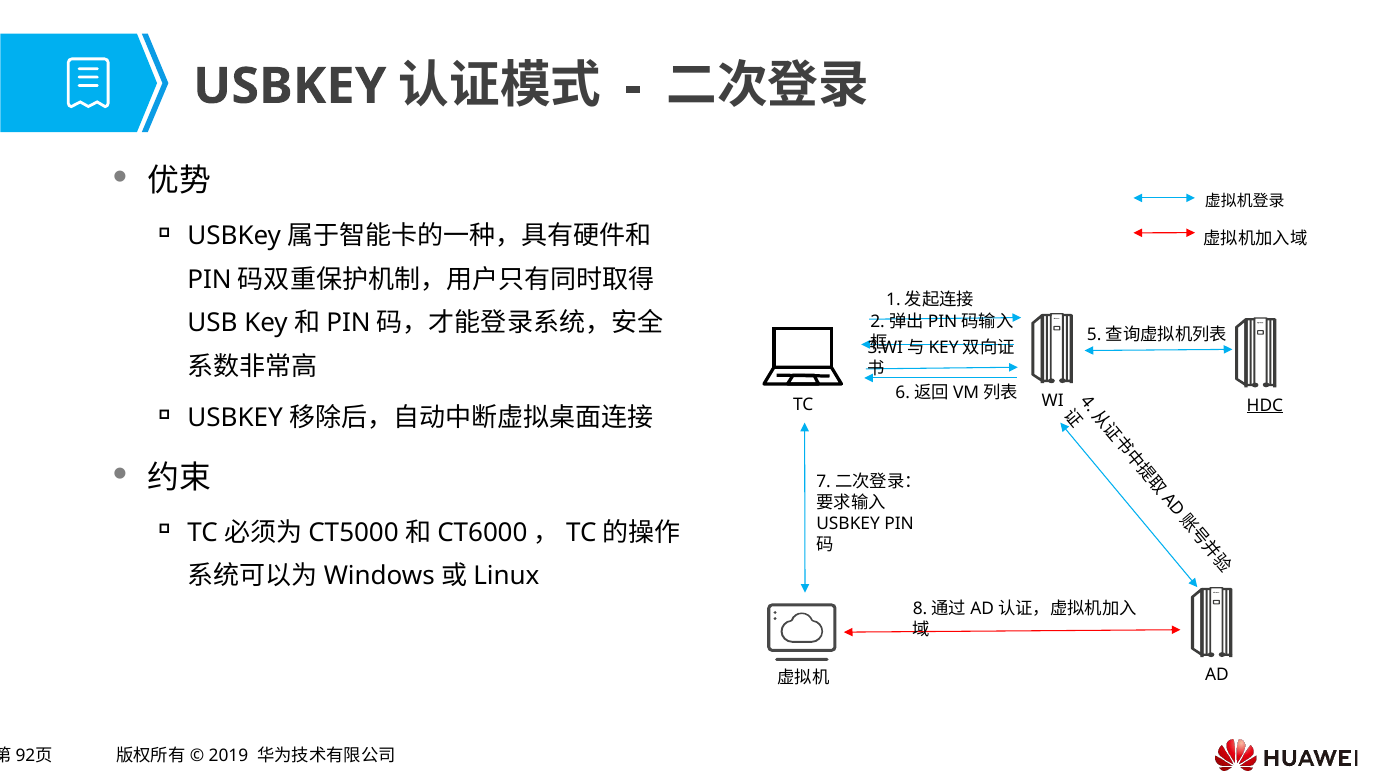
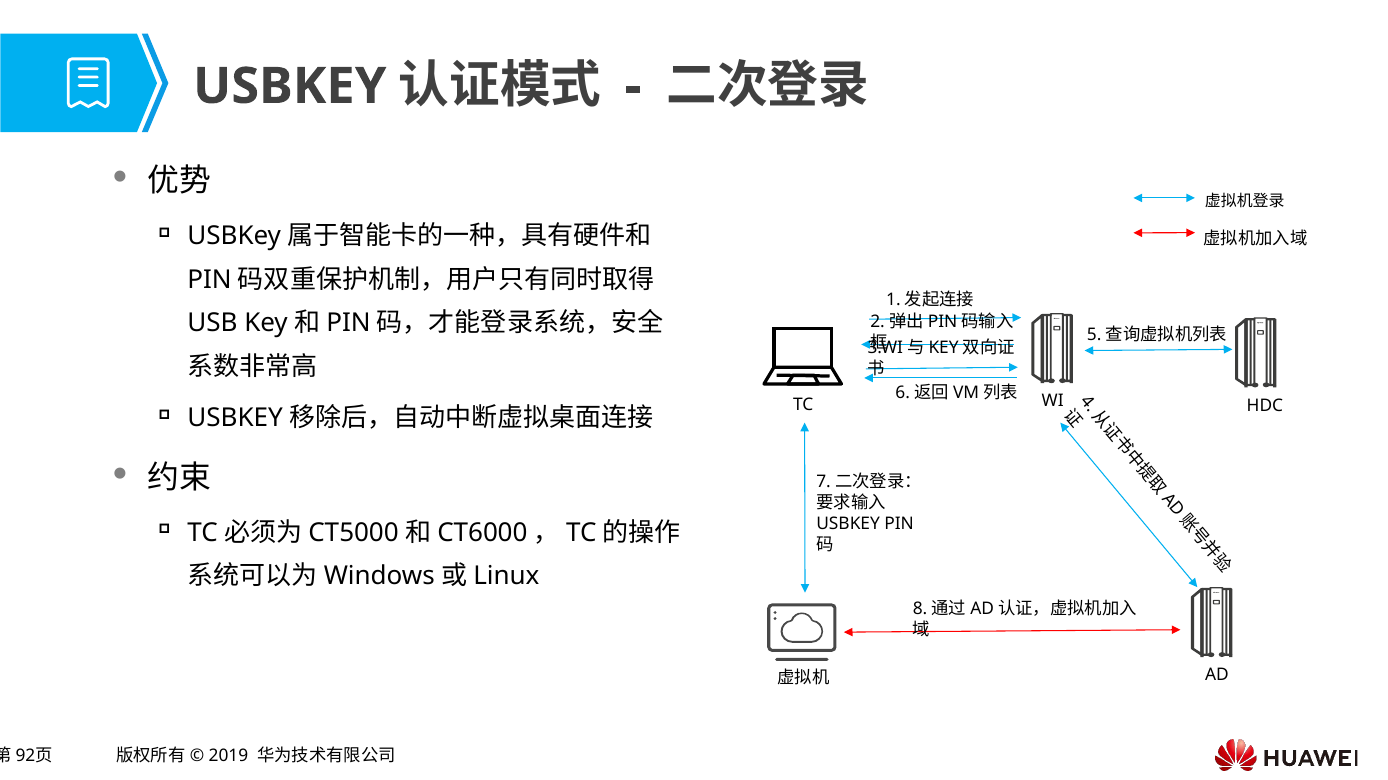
HDC underline: present -> none
